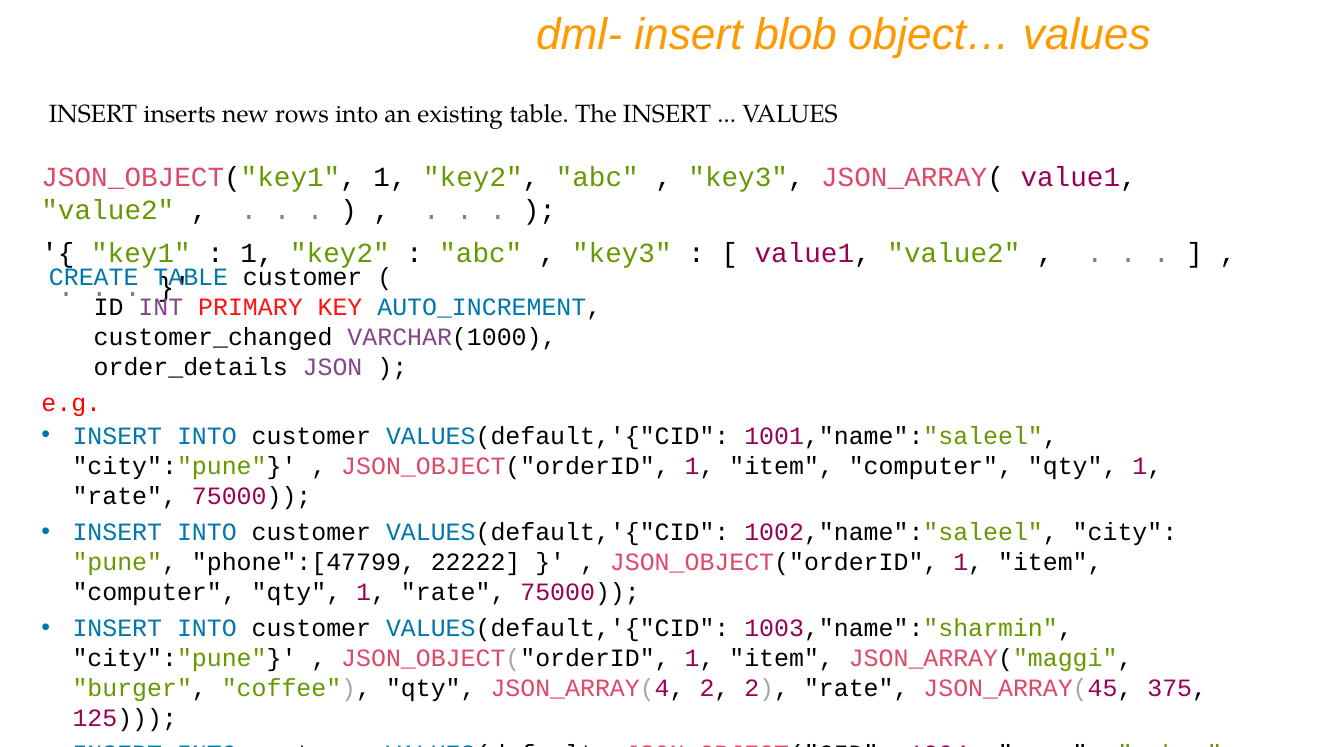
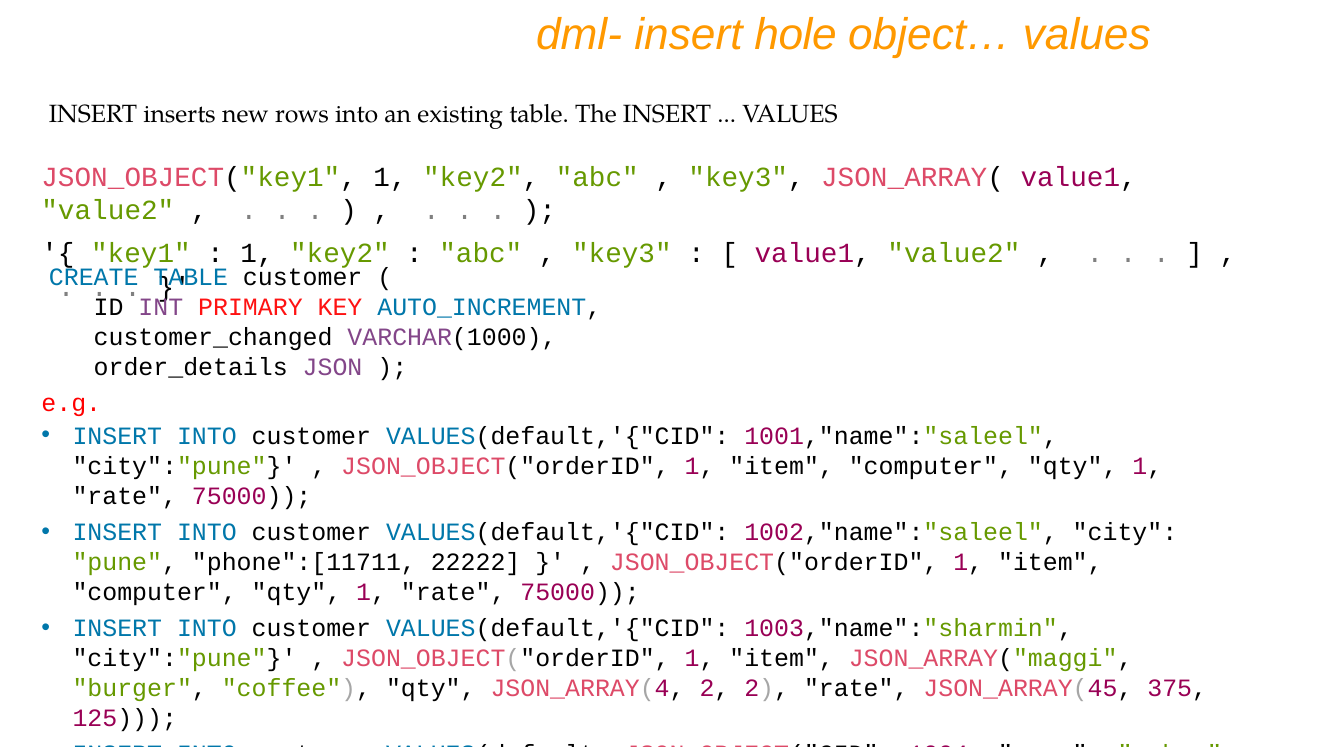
blob: blob -> hole
phone":[47799: phone":[47799 -> phone":[11711
